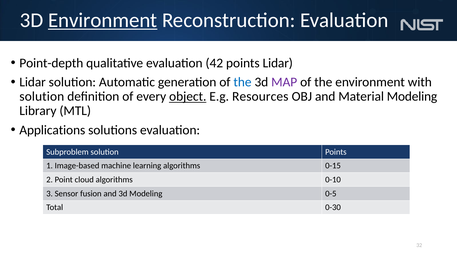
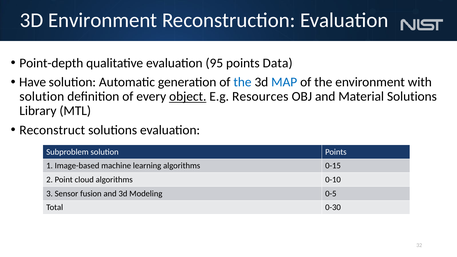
Environment at (103, 20) underline: present -> none
42: 42 -> 95
points Lidar: Lidar -> Data
Lidar at (33, 82): Lidar -> Have
MAP colour: purple -> blue
Material Modeling: Modeling -> Solutions
Applications: Applications -> Reconstruct
